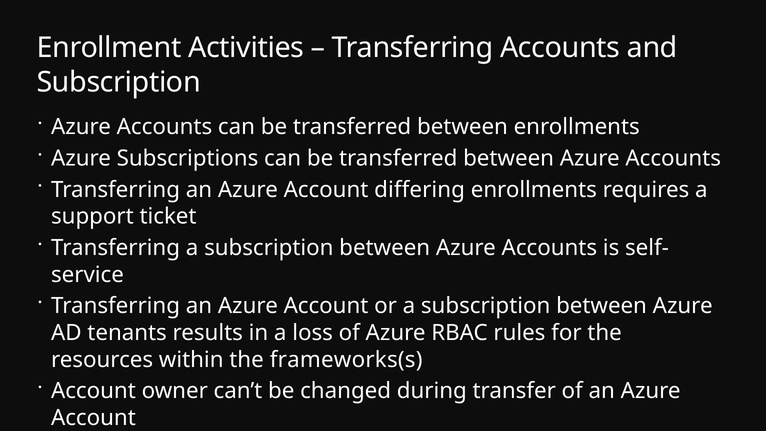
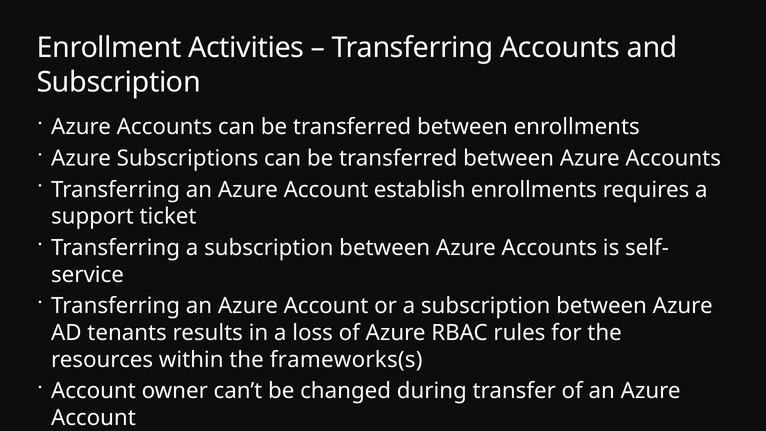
differing: differing -> establish
